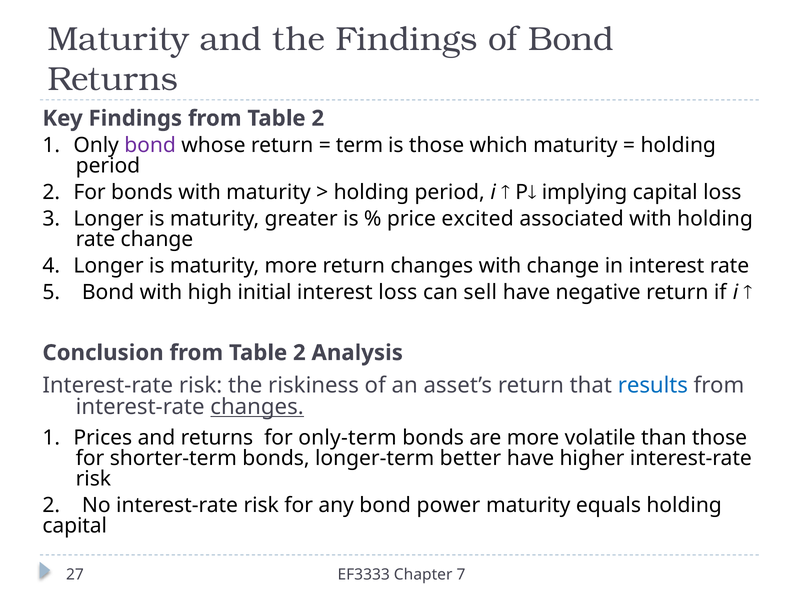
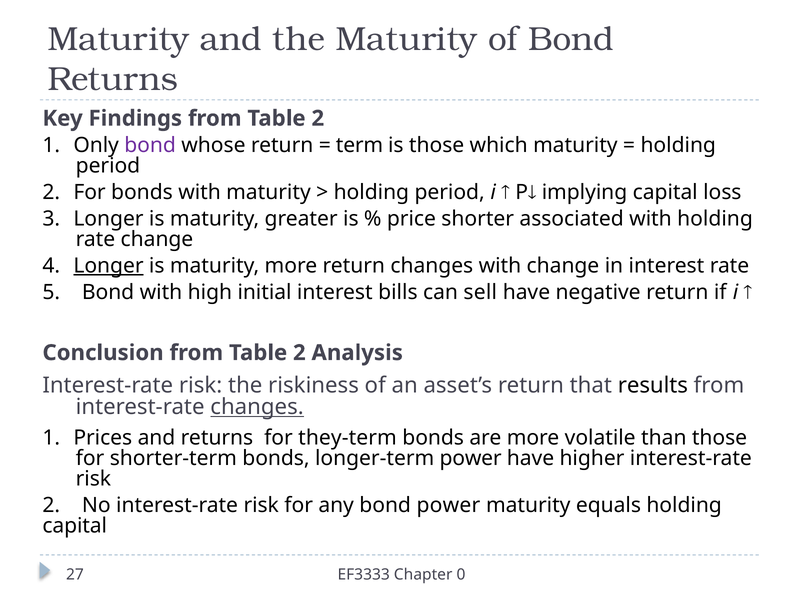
the Findings: Findings -> Maturity
excited: excited -> shorter
Longer at (108, 266) underline: none -> present
interest loss: loss -> bills
results colour: blue -> black
only-term: only-term -> they-term
longer-term better: better -> power
7: 7 -> 0
